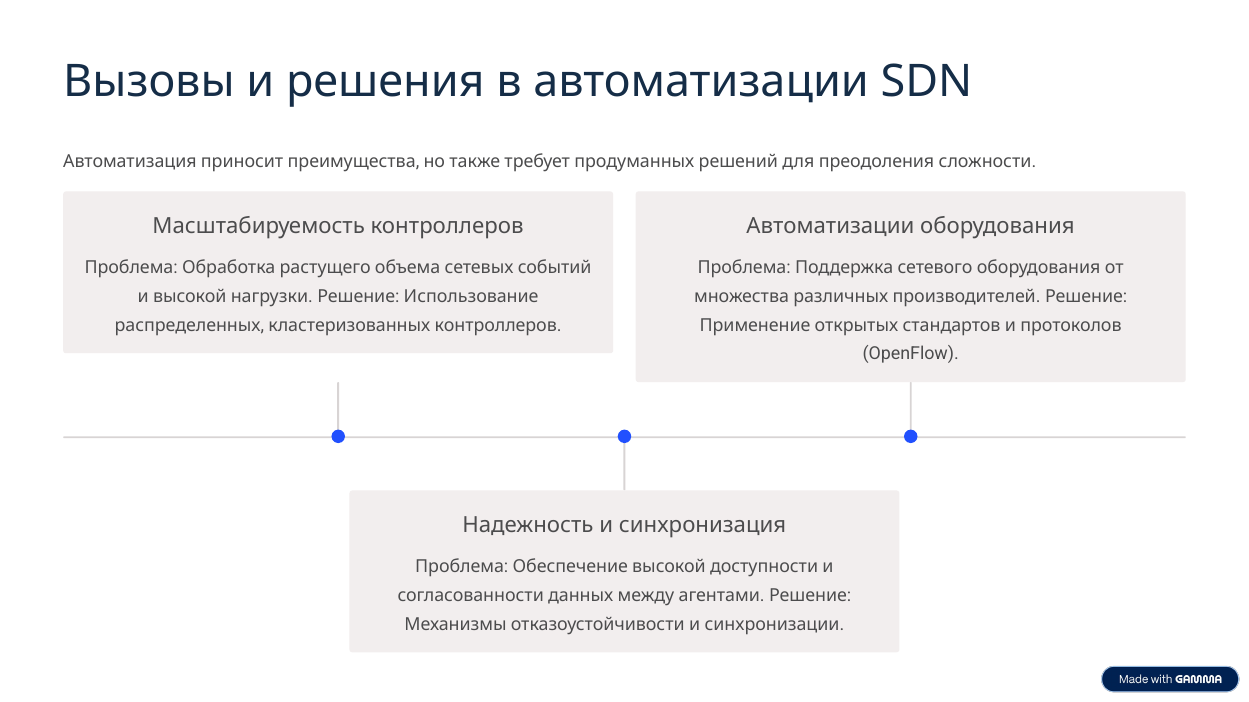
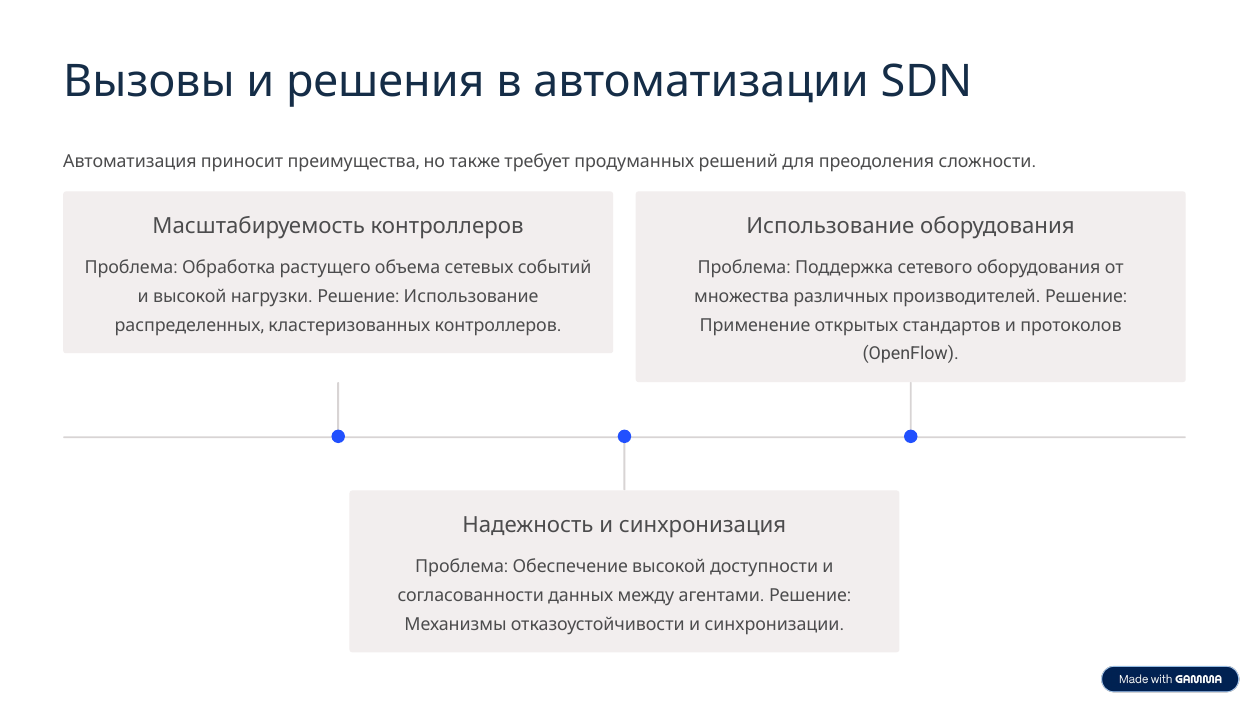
Автоматизации at (830, 226): Автоматизации -> Использование
